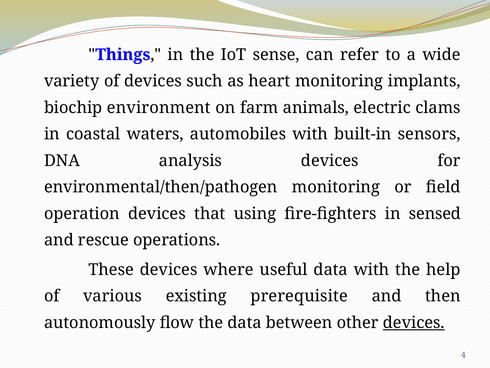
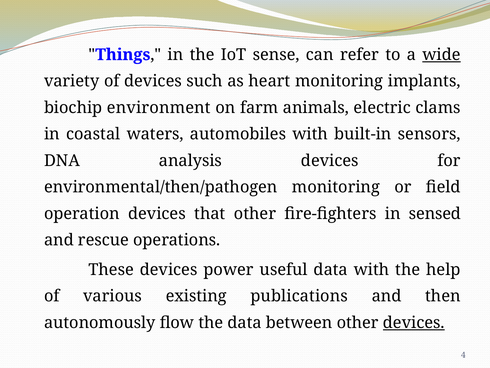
wide underline: none -> present
that using: using -> other
where: where -> power
prerequisite: prerequisite -> publications
